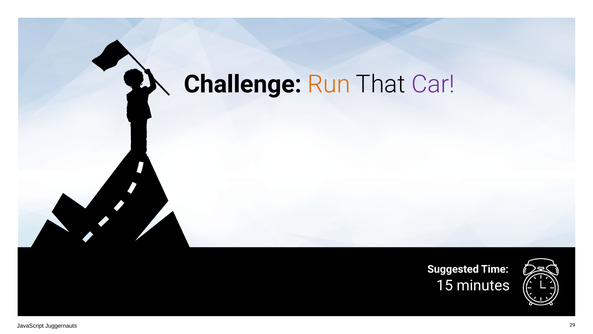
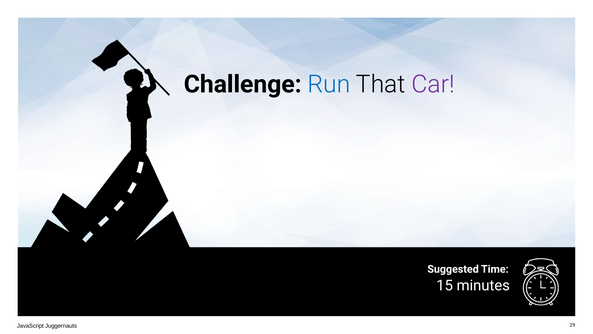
Run colour: orange -> blue
